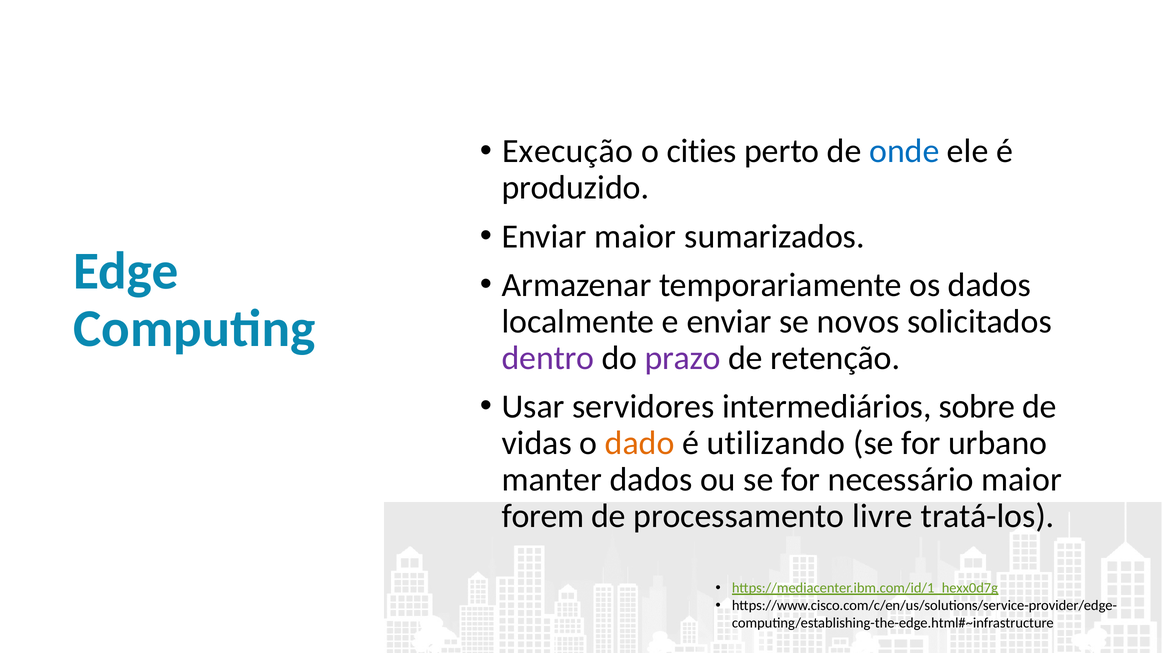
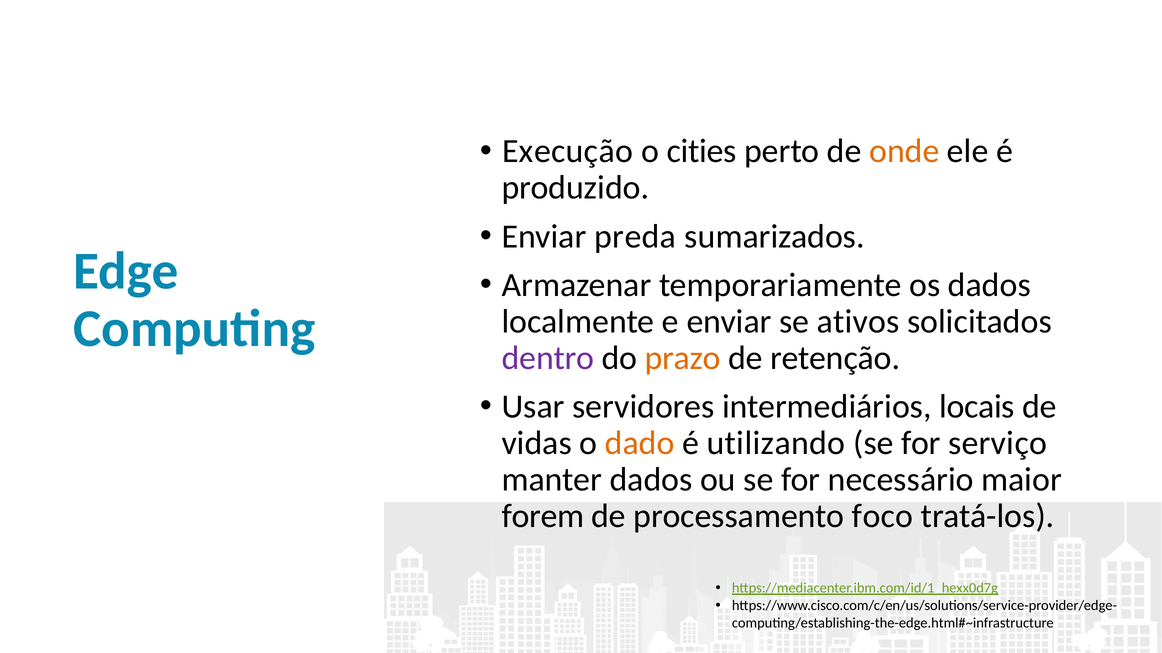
onde colour: blue -> orange
Enviar maior: maior -> preda
novos: novos -> ativos
prazo colour: purple -> orange
sobre: sobre -> locais
urbano: urbano -> serviço
livre: livre -> foco
